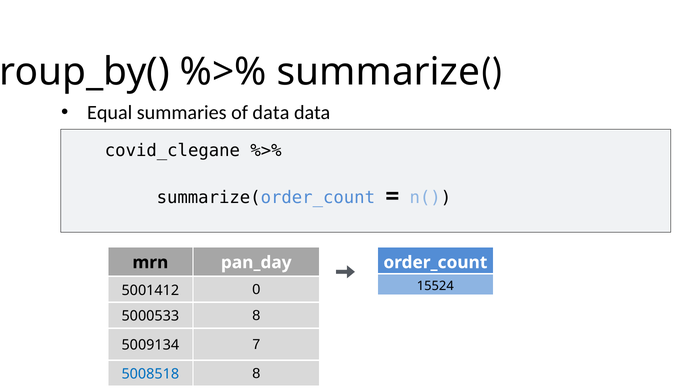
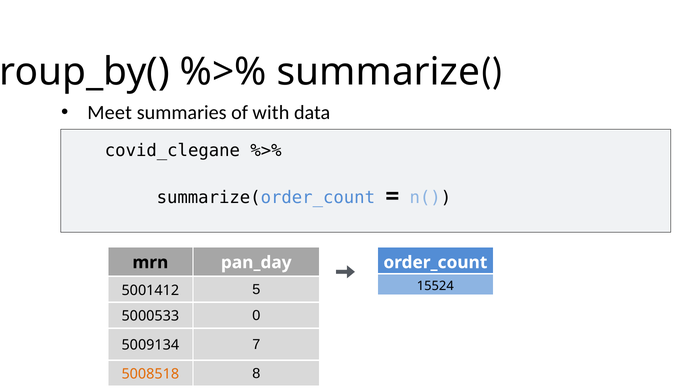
Equal: Equal -> Meet
of data: data -> with
0: 0 -> 5
5000533 8: 8 -> 0
5008518 colour: blue -> orange
